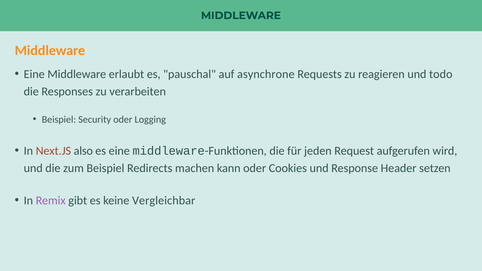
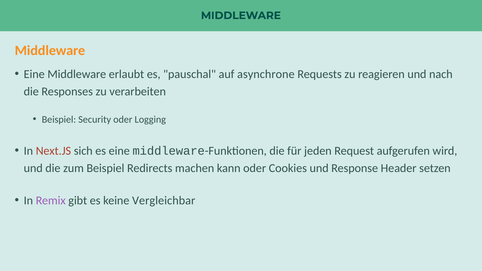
todo: todo -> nach
also: also -> sich
